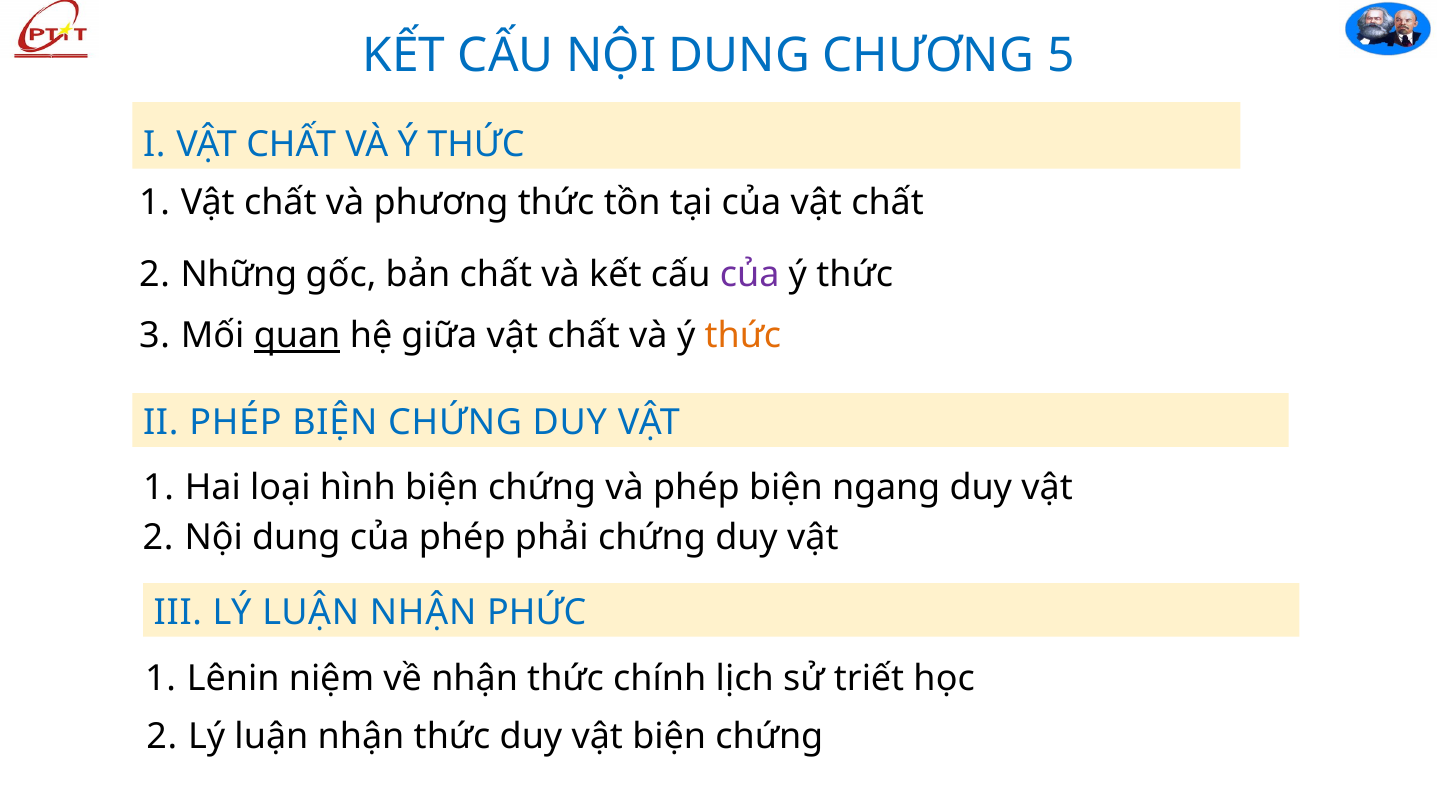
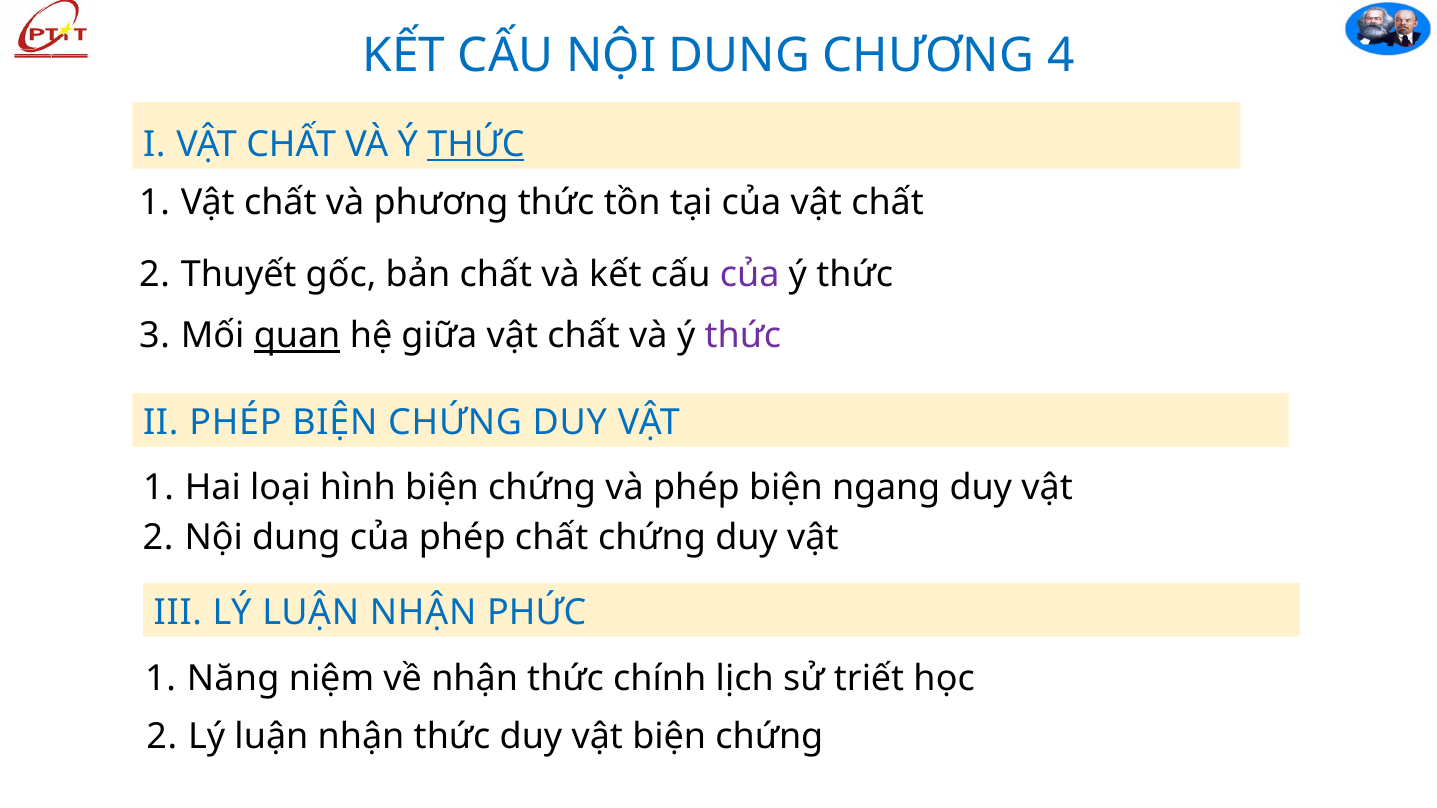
5: 5 -> 4
THỨC at (476, 144) underline: none -> present
Những: Những -> Thuyết
thức at (743, 336) colour: orange -> purple
phép phải: phải -> chất
Lênin: Lênin -> Năng
